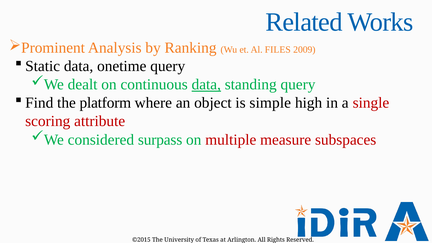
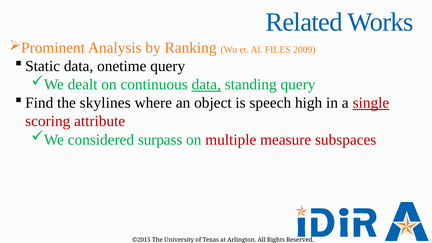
platform: platform -> skylines
simple: simple -> speech
single underline: none -> present
